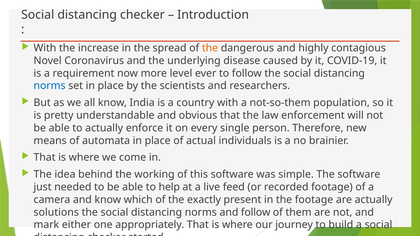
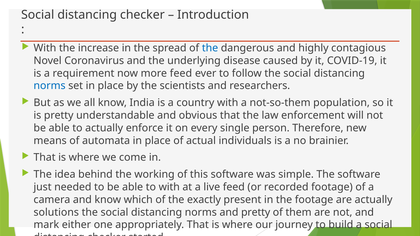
the at (210, 48) colour: orange -> blue
more level: level -> feed
to help: help -> with
and follow: follow -> pretty
